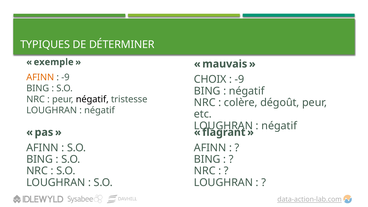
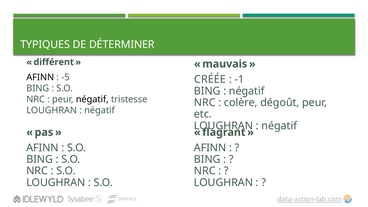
exemple: exemple -> différent
AFINN at (40, 77) colour: orange -> black
-9 at (65, 77): -9 -> -5
CHOIX: CHOIX -> CRÉÉE
-9 at (239, 79): -9 -> -1
